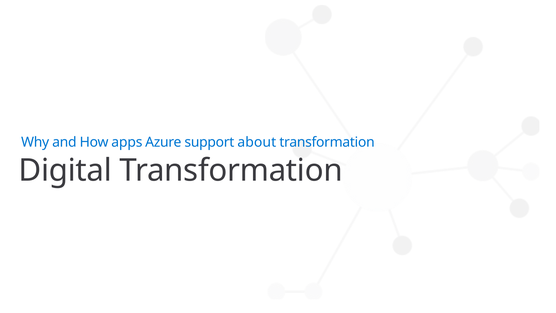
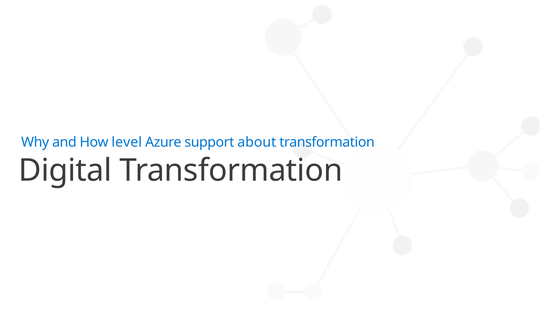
apps: apps -> level
